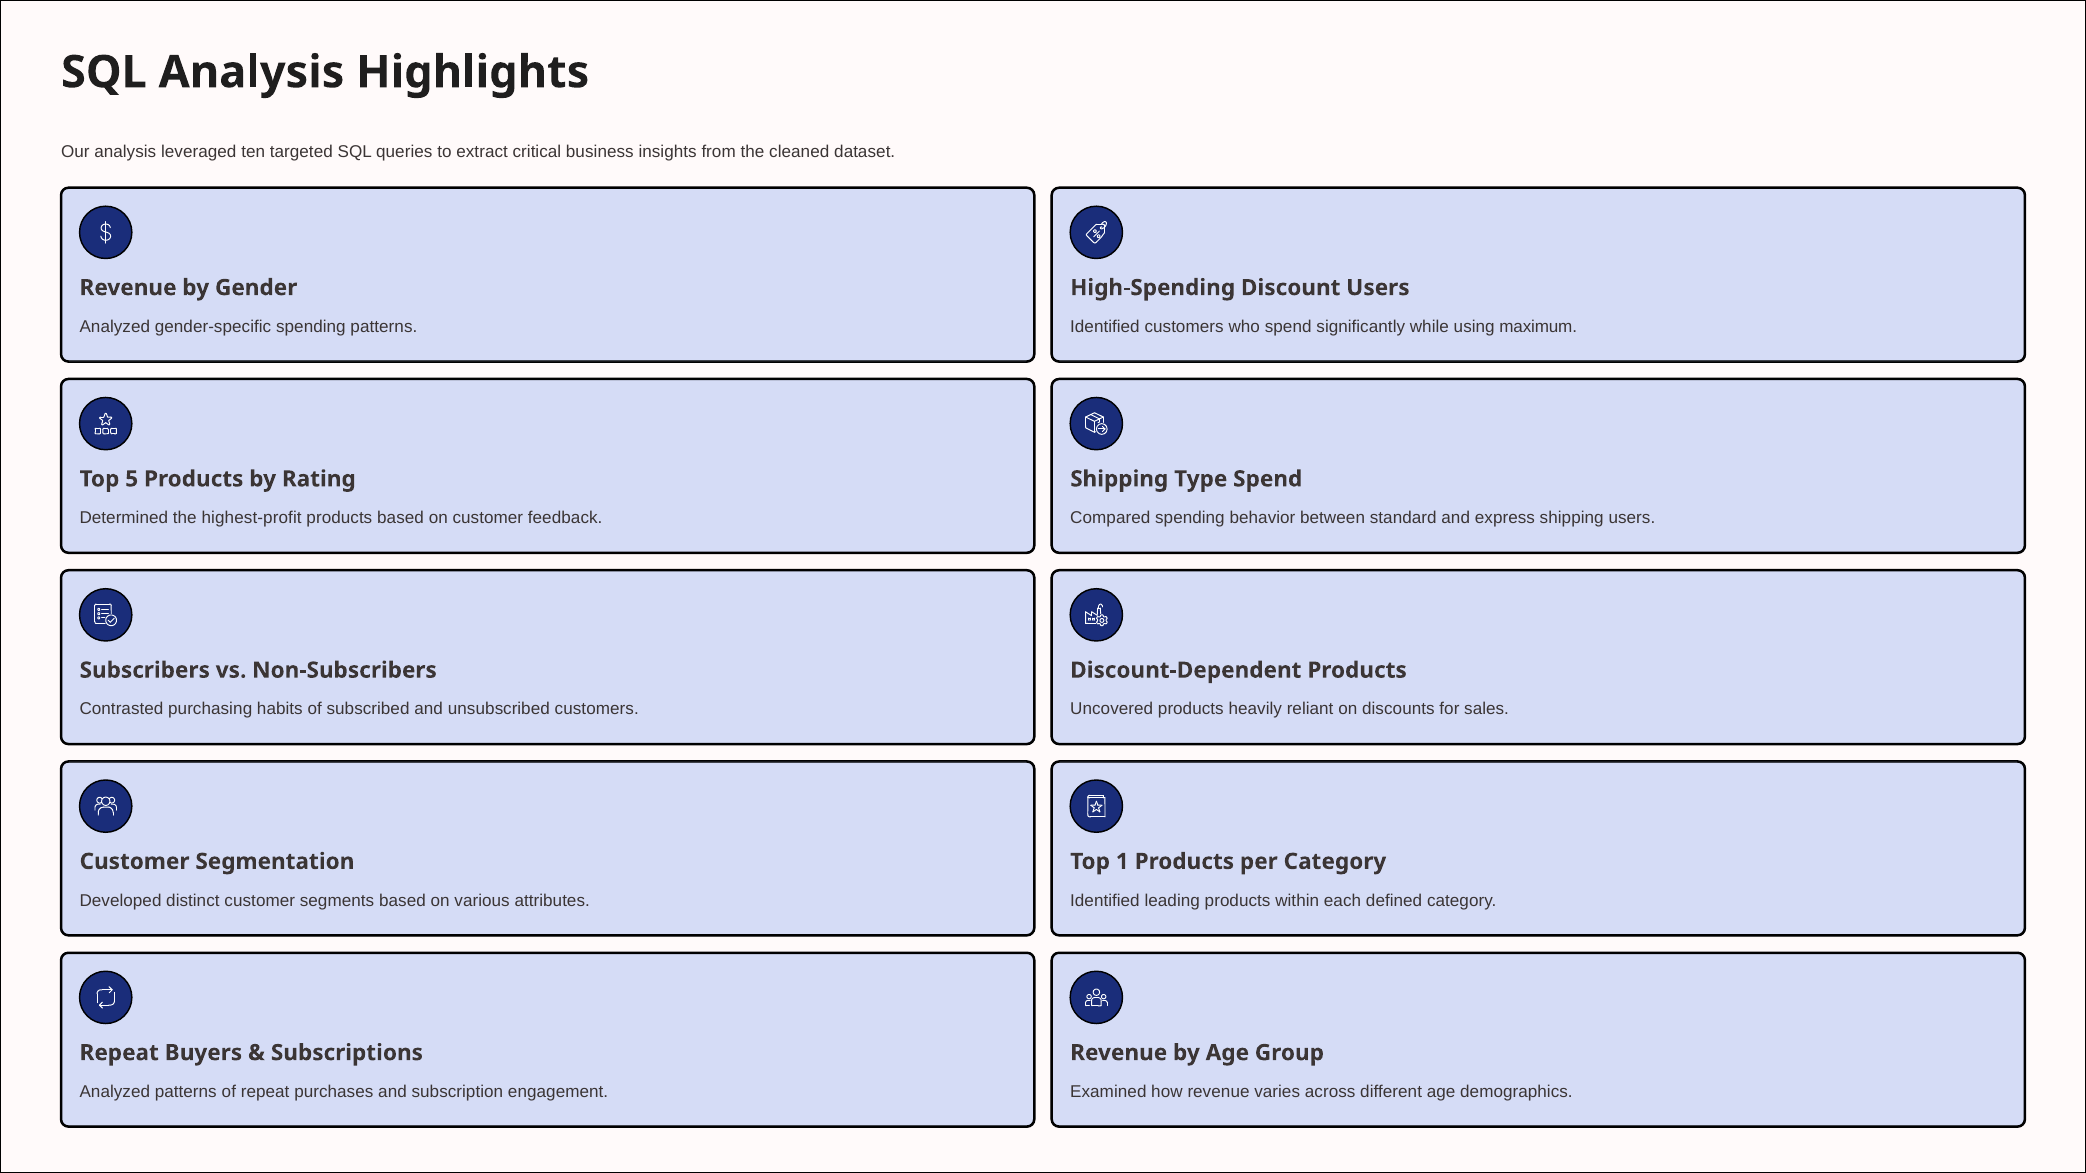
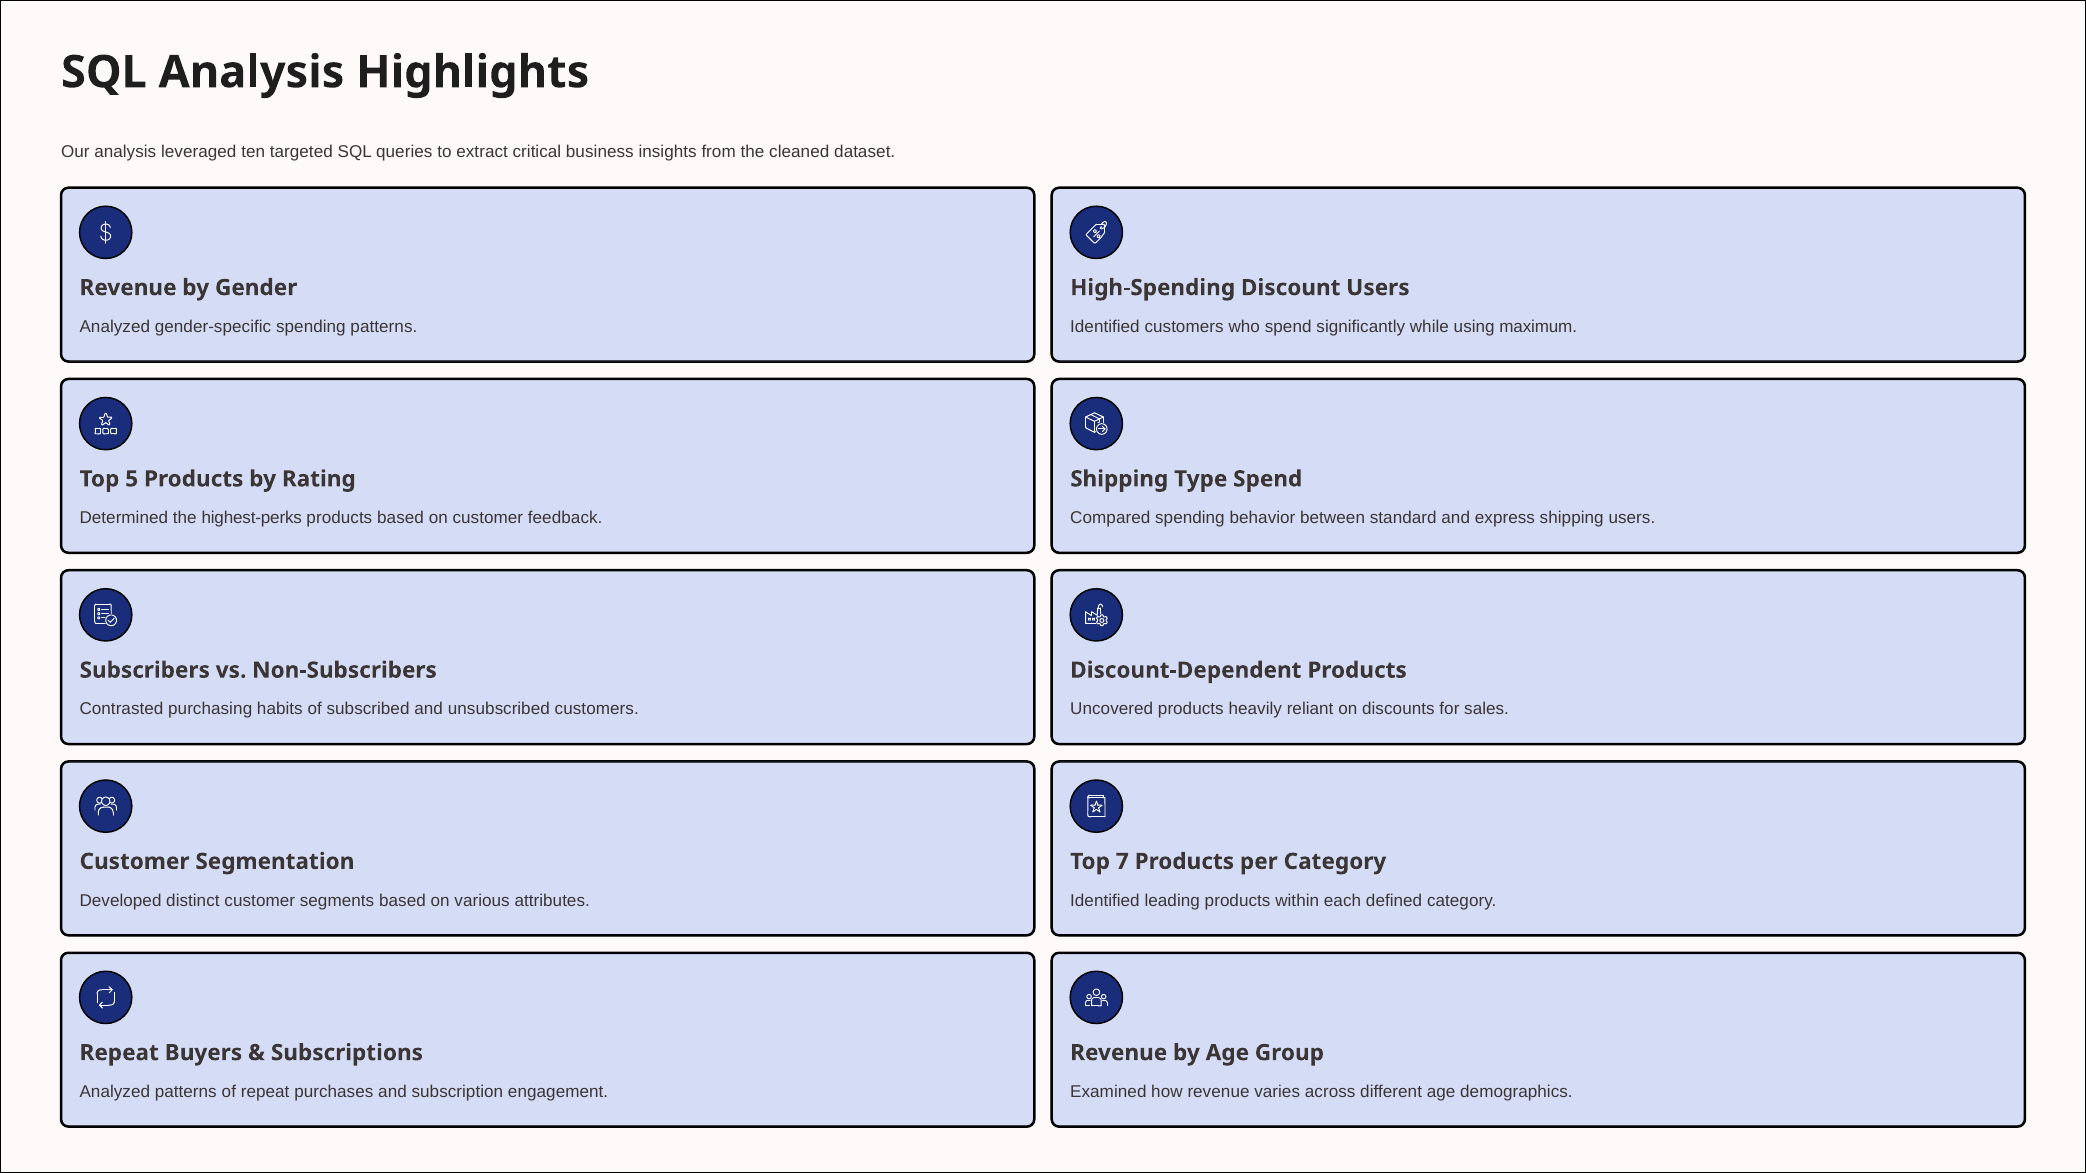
highest-profit: highest-profit -> highest-perks
1: 1 -> 7
